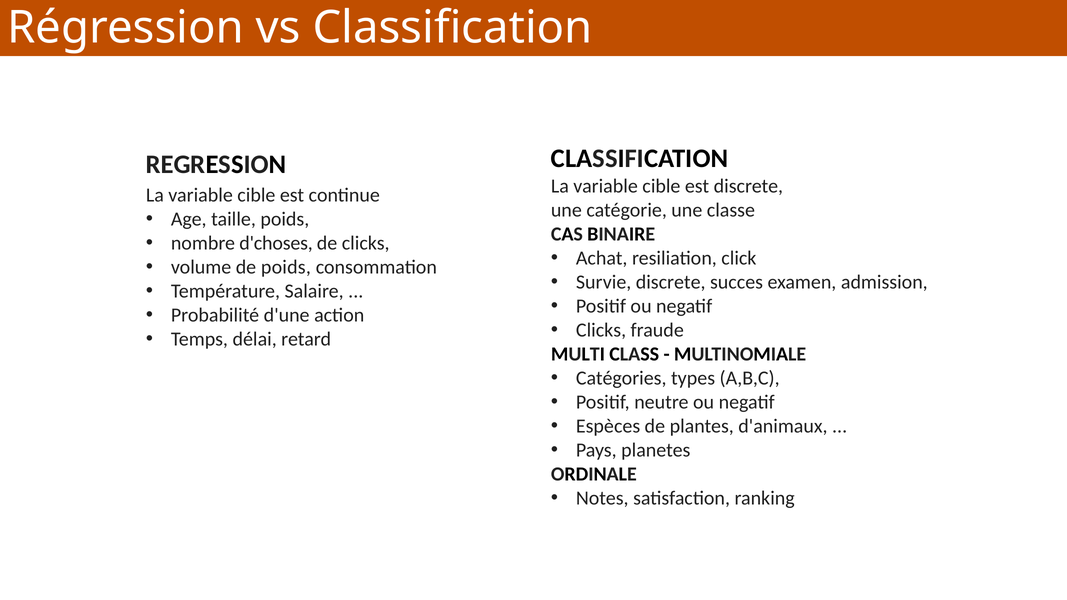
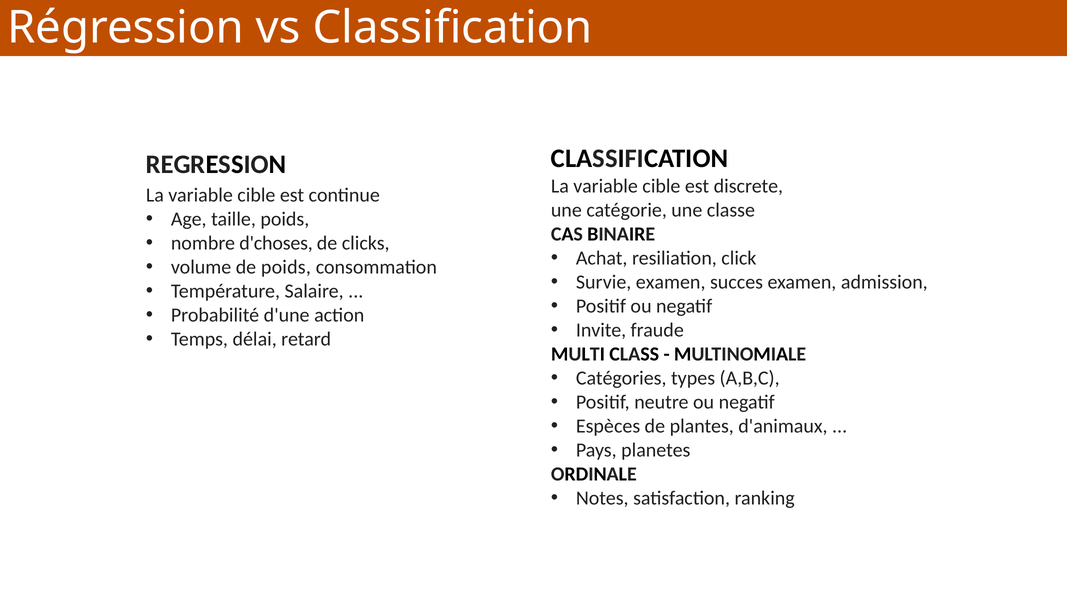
Survie discrete: discrete -> examen
Clicks at (601, 330): Clicks -> Invite
